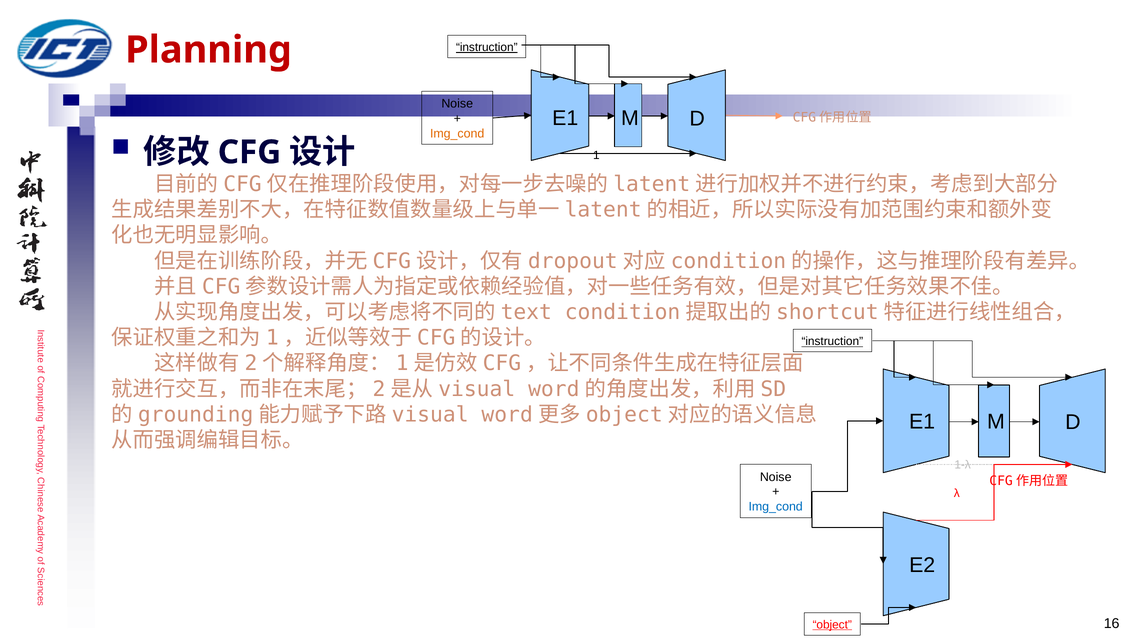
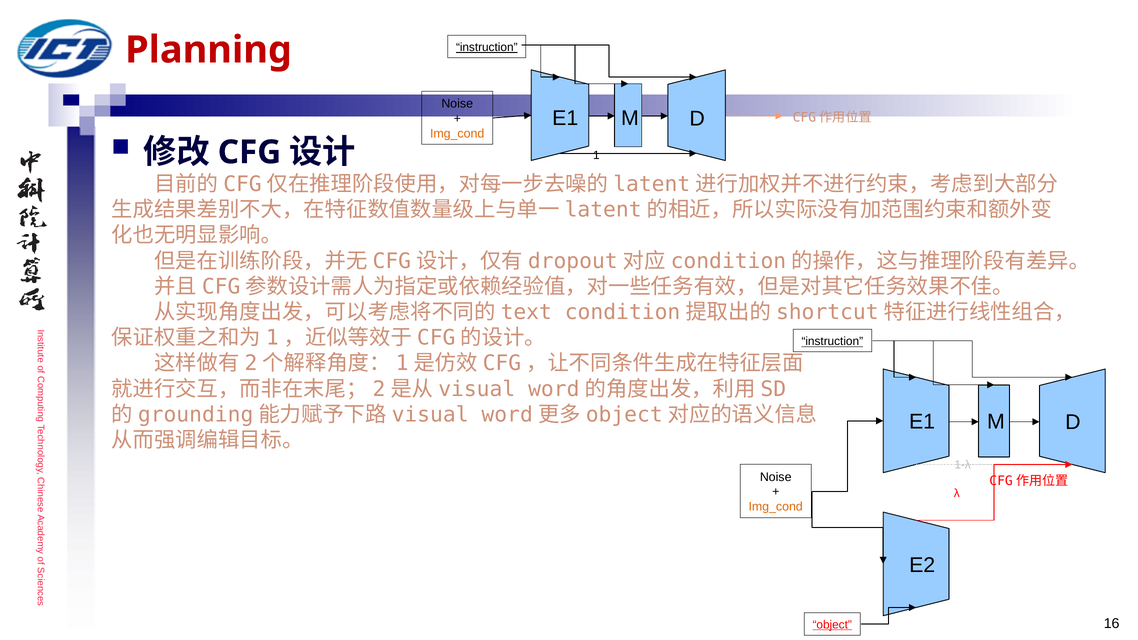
Img_cond at (776, 507) colour: blue -> orange
